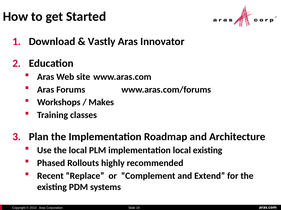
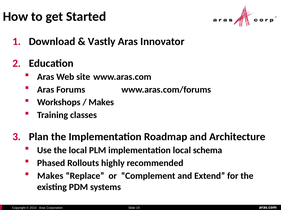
local existing: existing -> schema
Recent at (50, 176): Recent -> Makes
